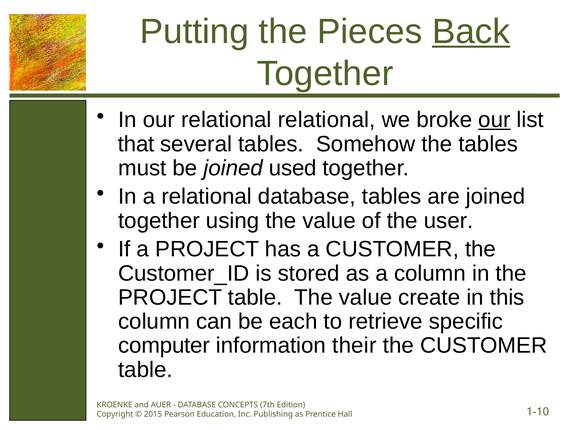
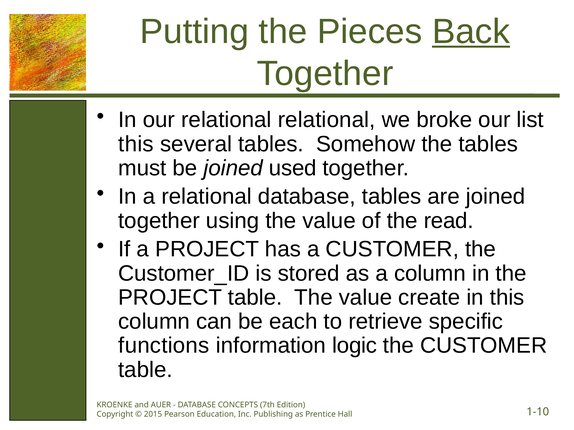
our at (494, 120) underline: present -> none
that at (136, 144): that -> this
user: user -> read
computer: computer -> functions
their: their -> logic
